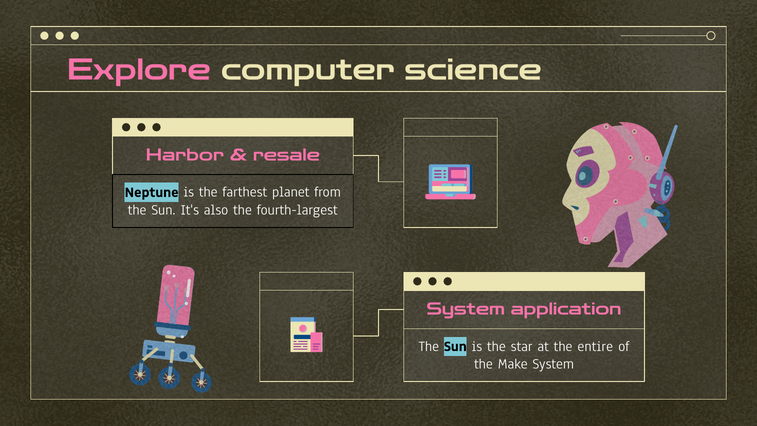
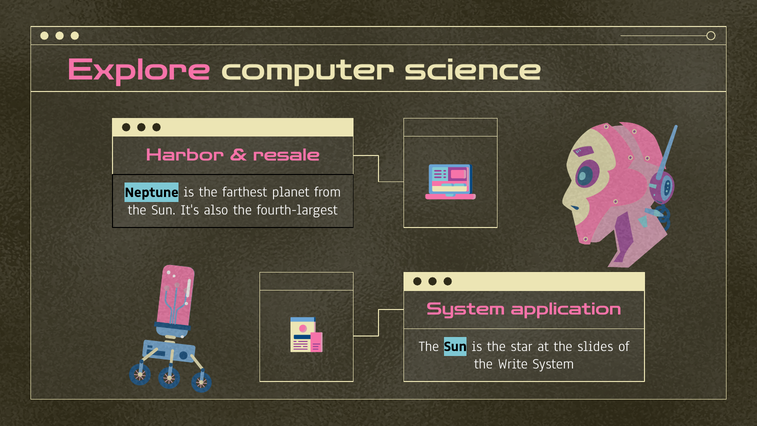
entire: entire -> slides
Make: Make -> Write
